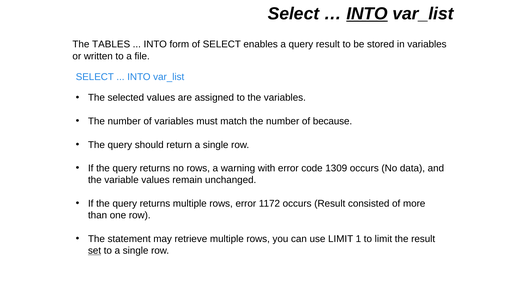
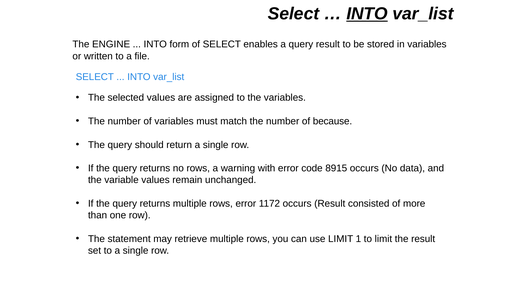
TABLES: TABLES -> ENGINE
1309: 1309 -> 8915
set underline: present -> none
